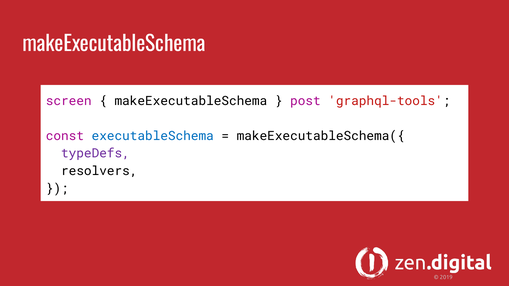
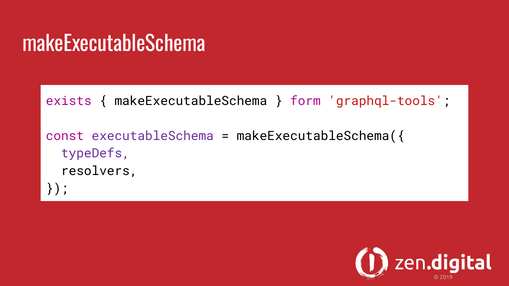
screen: screen -> exists
post: post -> form
executableSchema colour: blue -> purple
